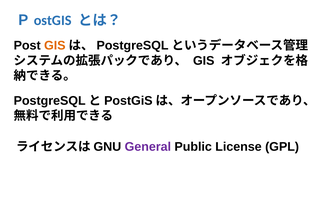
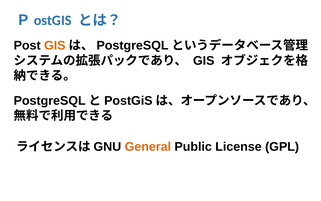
General colour: purple -> orange
